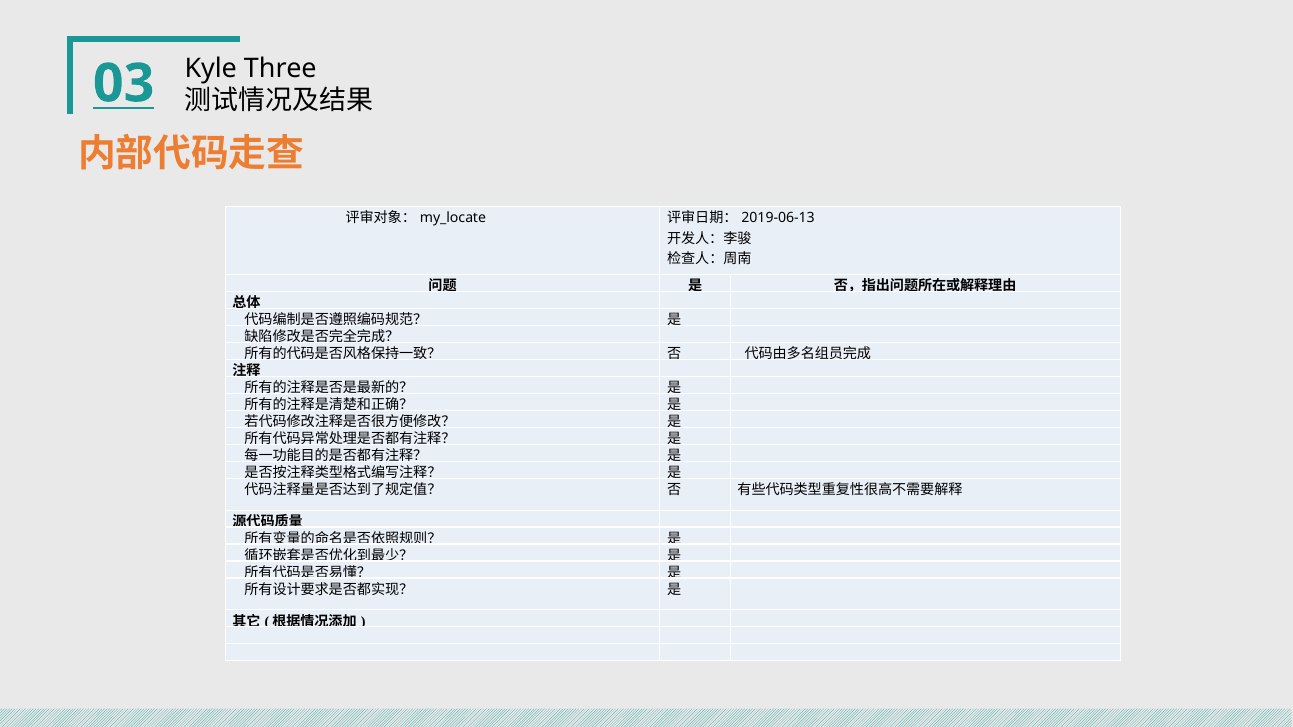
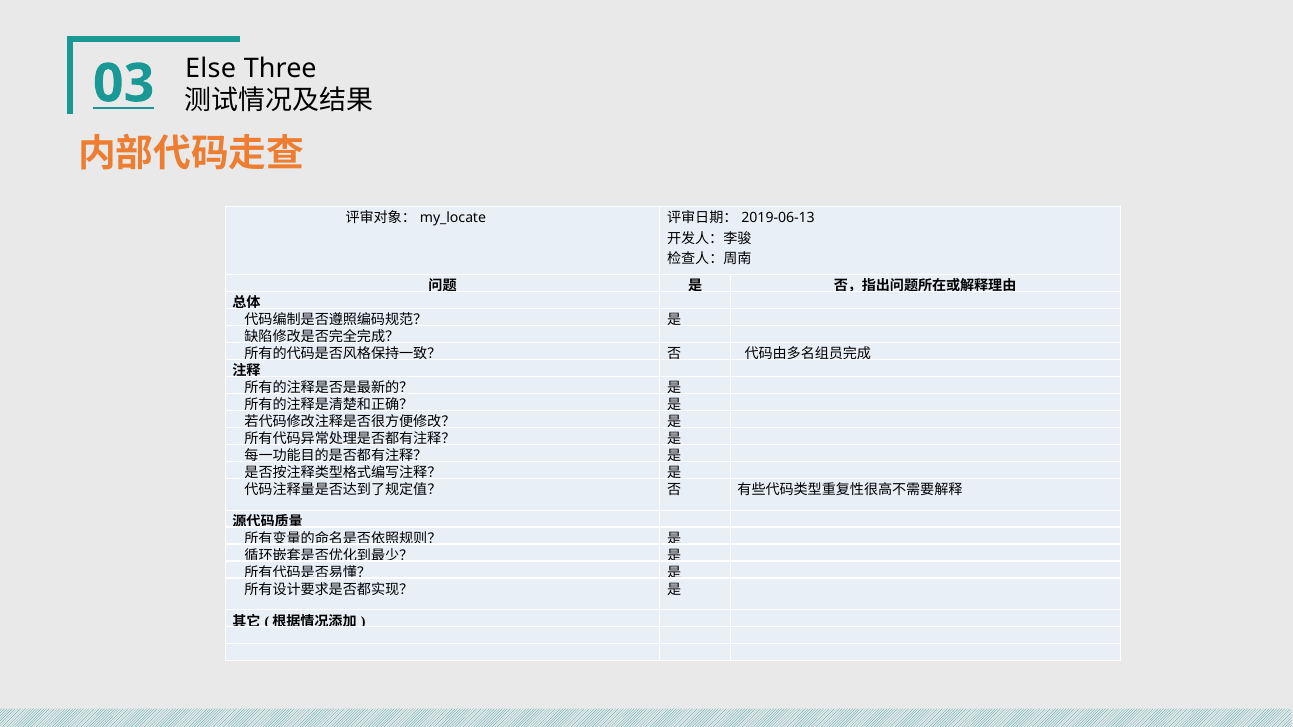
Kyle: Kyle -> Else
